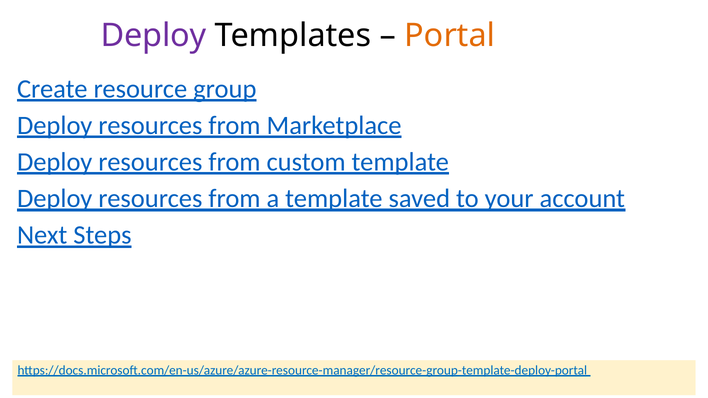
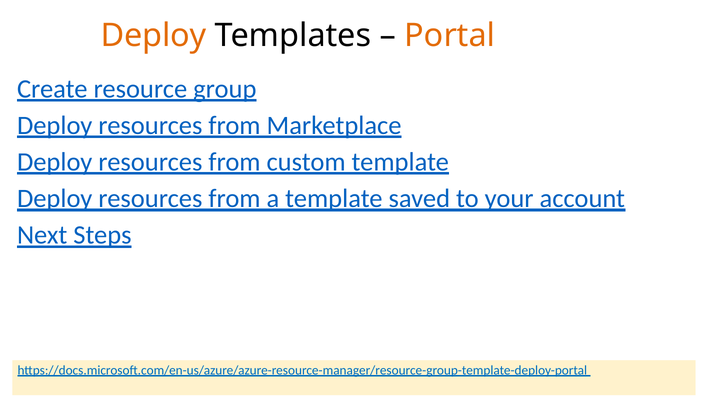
Deploy at (153, 36) colour: purple -> orange
